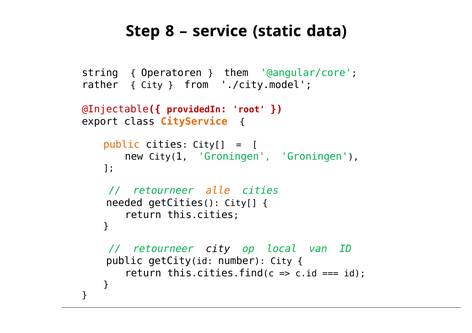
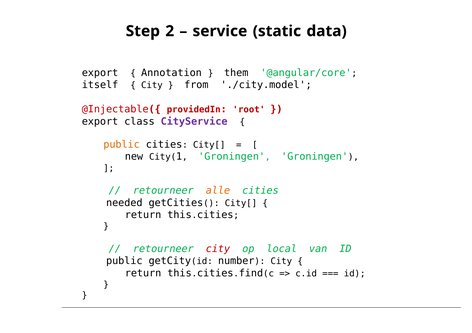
8: 8 -> 2
string at (100, 73): string -> export
Operatoren: Operatoren -> Annotation
rather: rather -> itself
CityService colour: orange -> purple
city at (218, 249) colour: black -> red
